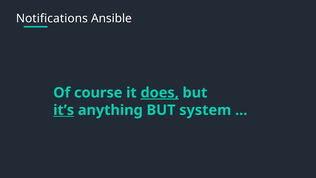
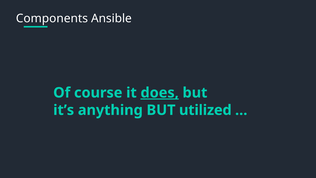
Notifications: Notifications -> Components
it’s underline: present -> none
system: system -> utilized
